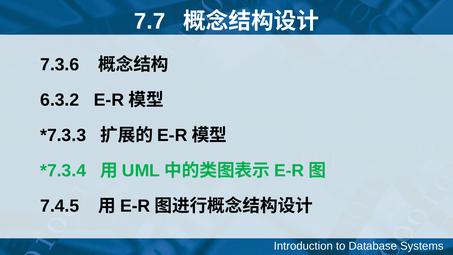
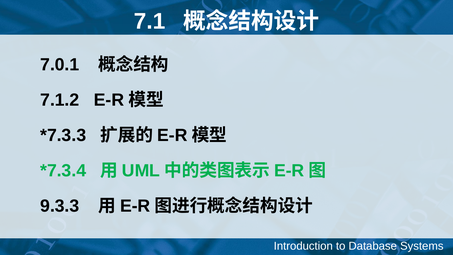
7.7: 7.7 -> 7.1
7.3.6: 7.3.6 -> 7.0.1
6.3.2: 6.3.2 -> 7.1.2
7.4.5: 7.4.5 -> 9.3.3
